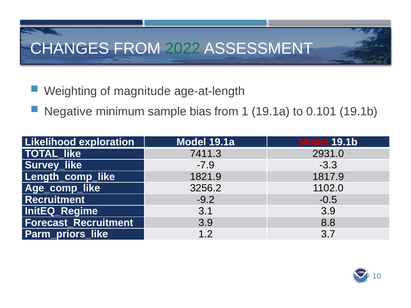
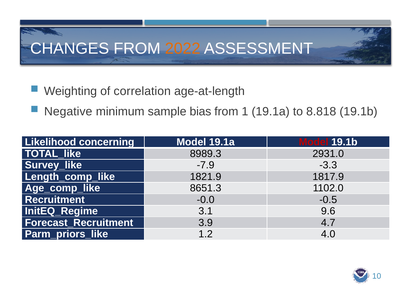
2022 colour: green -> orange
magnitude: magnitude -> correlation
0.101: 0.101 -> 8.818
exploration: exploration -> concerning
7411.3: 7411.3 -> 8989.3
3256.2: 3256.2 -> 8651.3
-9.2: -9.2 -> -0.0
3.1 3.9: 3.9 -> 9.6
8.8: 8.8 -> 4.7
3.7: 3.7 -> 4.0
